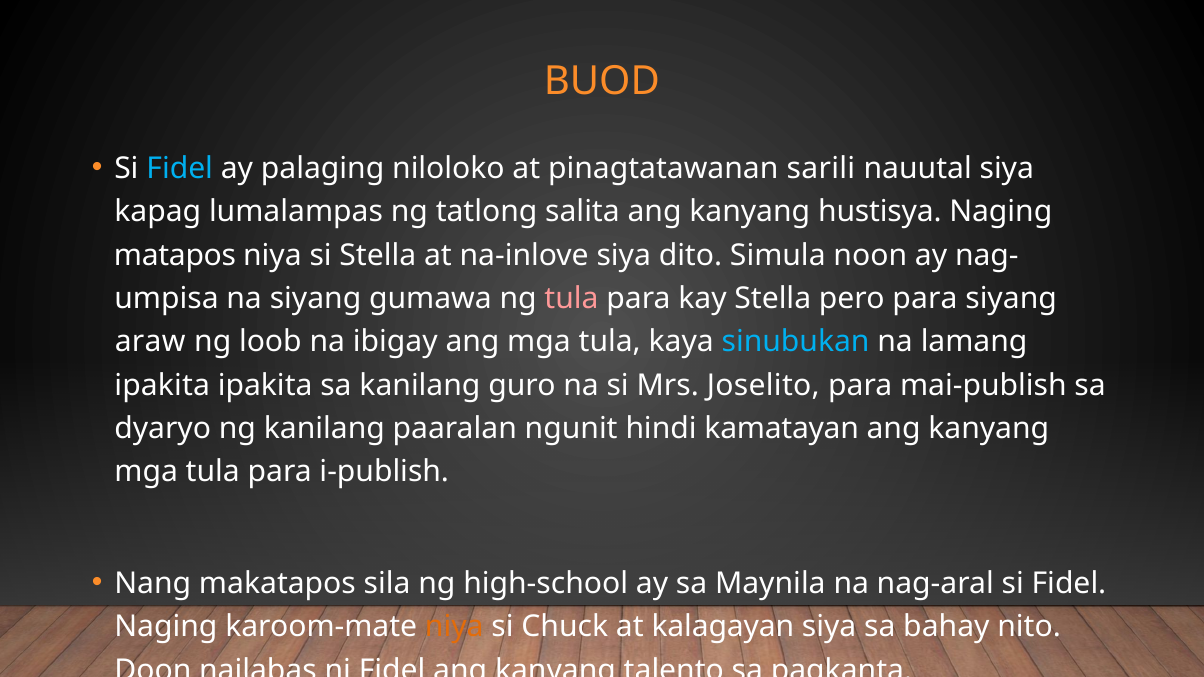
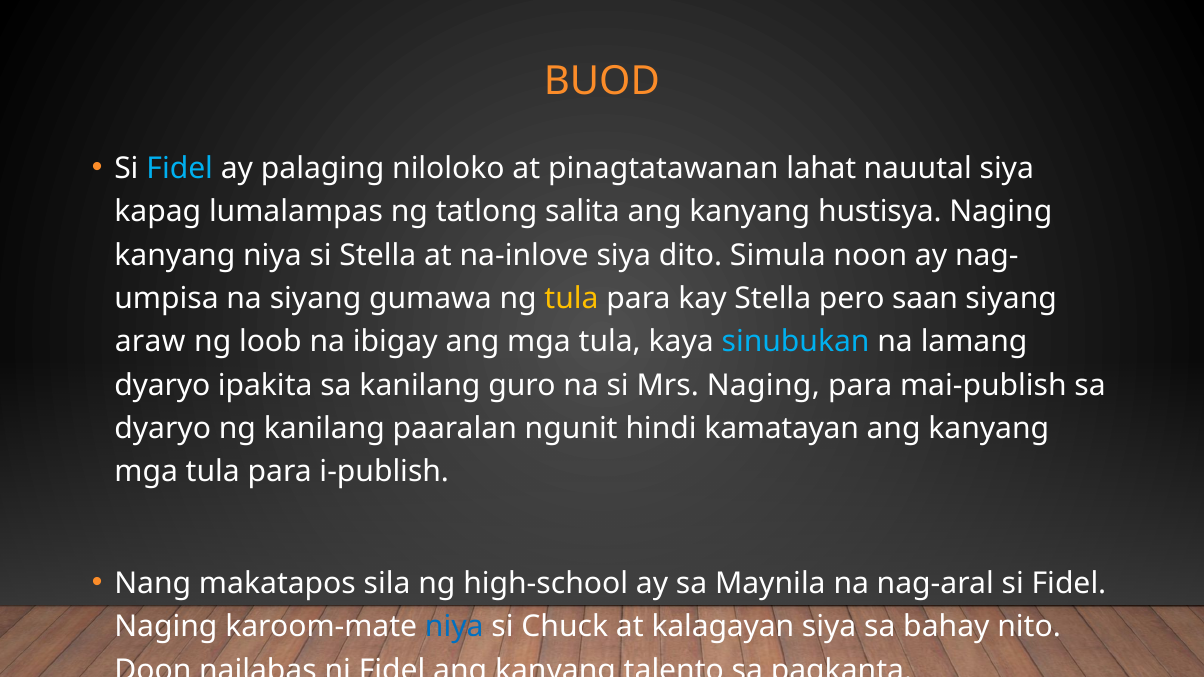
sarili: sarili -> lahat
matapos at (175, 255): matapos -> kanyang
tula at (572, 299) colour: pink -> yellow
pero para: para -> saan
ipakita at (162, 385): ipakita -> dyaryo
Mrs Joselito: Joselito -> Naging
niya at (454, 627) colour: orange -> blue
